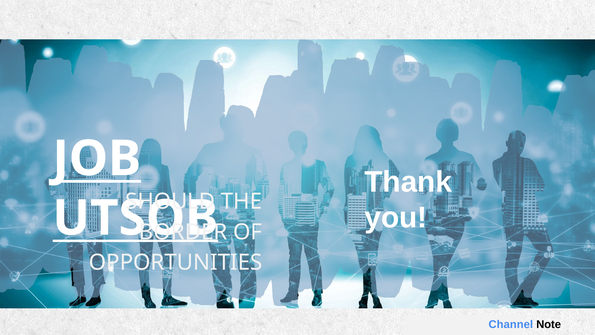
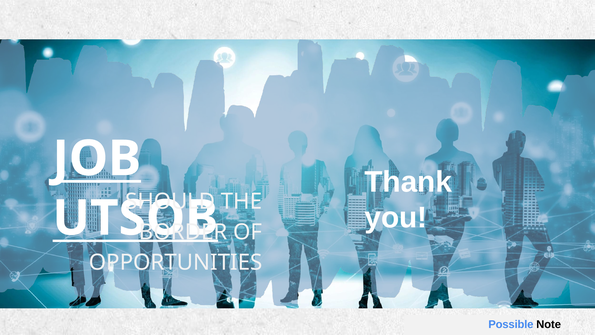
Channel: Channel -> Possible
